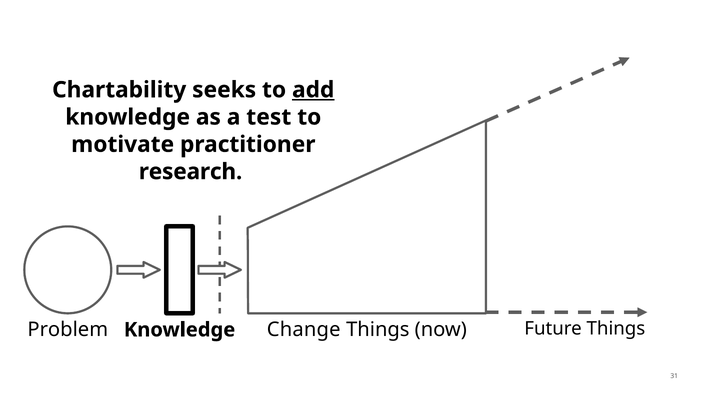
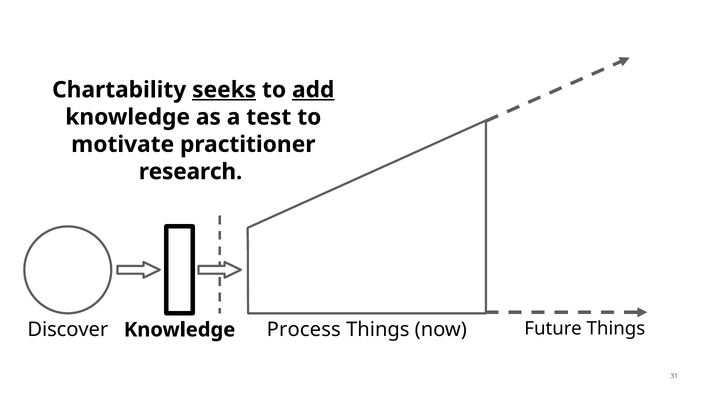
seeks underline: none -> present
Problem: Problem -> Discover
Change: Change -> Process
